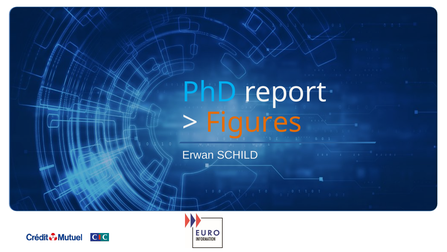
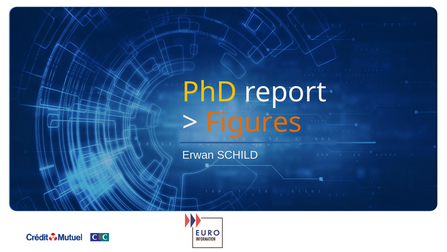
PhD colour: light blue -> yellow
